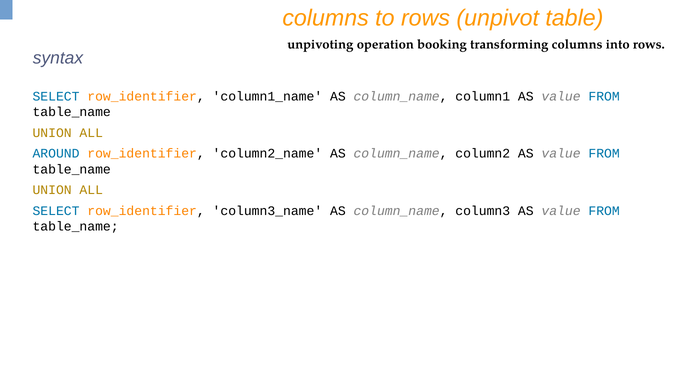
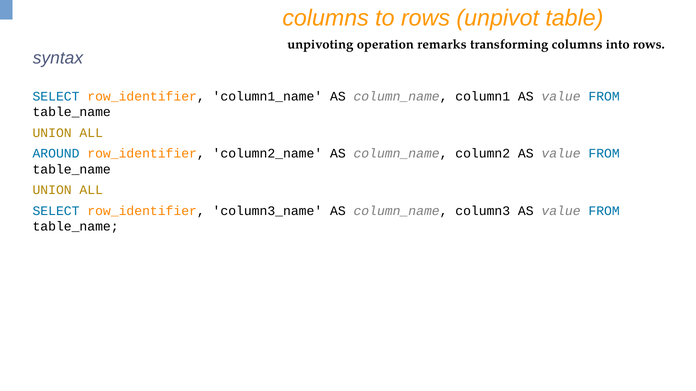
booking: booking -> remarks
